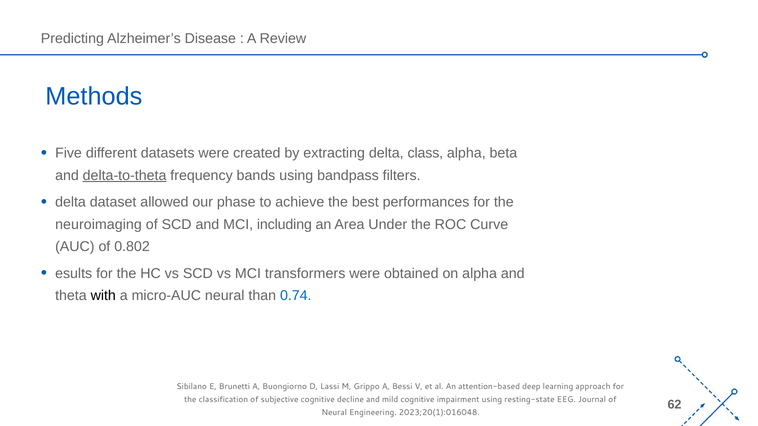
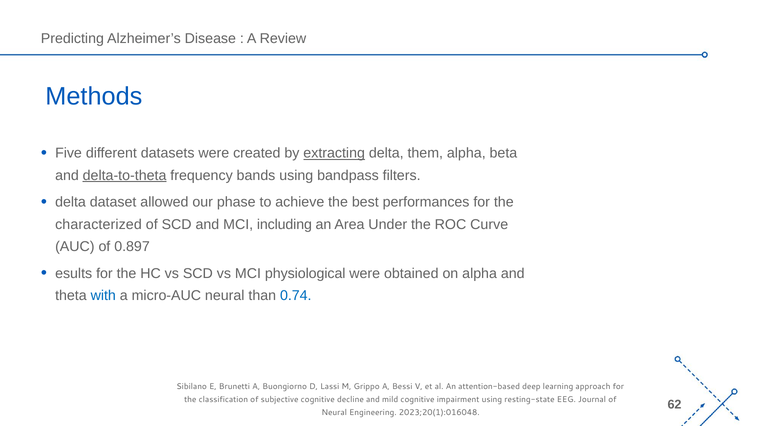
extracting underline: none -> present
class: class -> them
neuroimaging: neuroimaging -> characterized
0.802: 0.802 -> 0.897
transformers: transformers -> physiological
with colour: black -> blue
